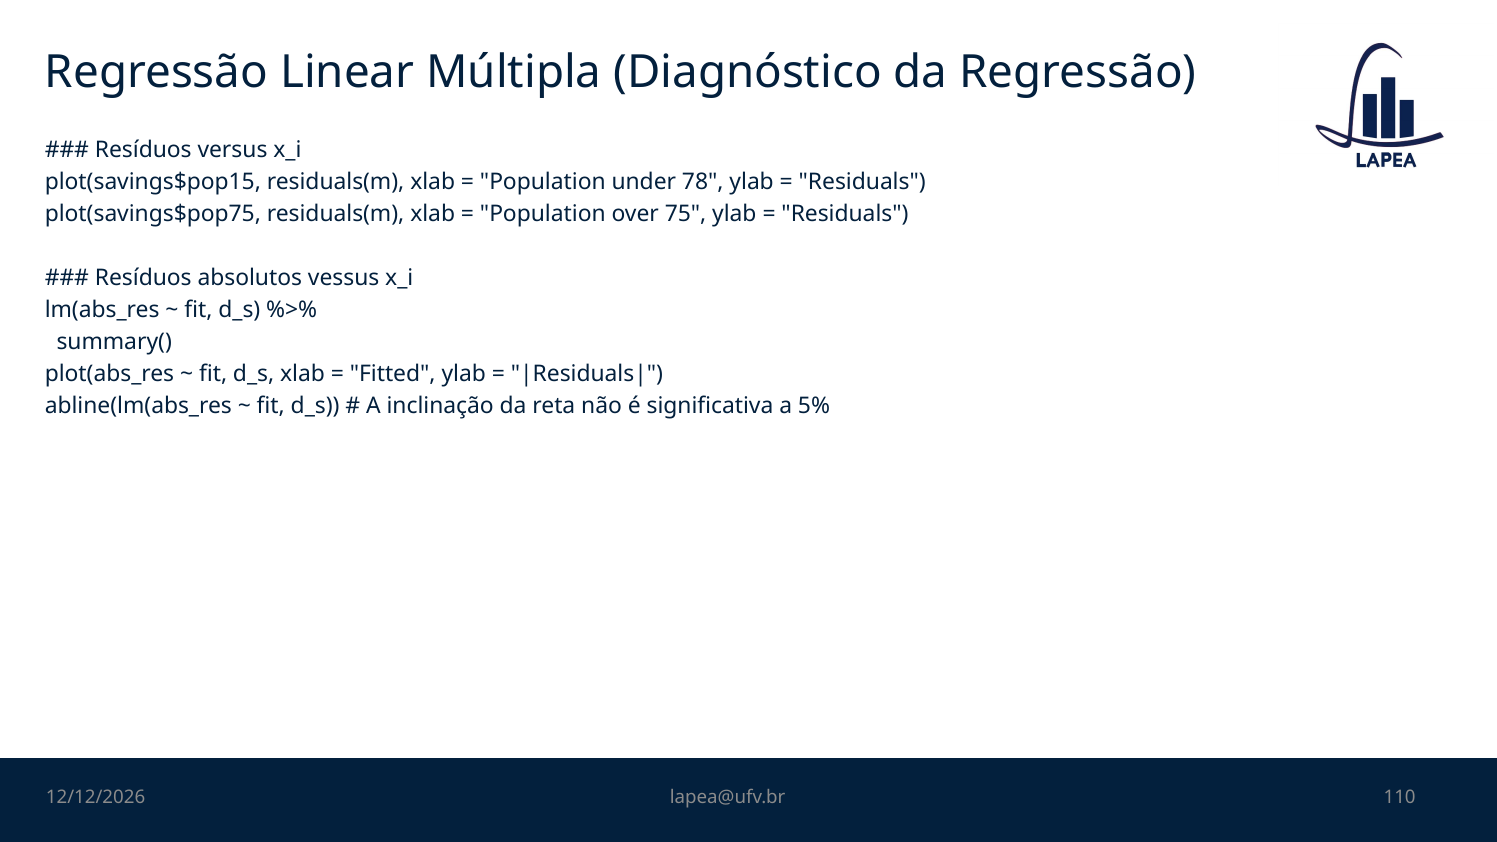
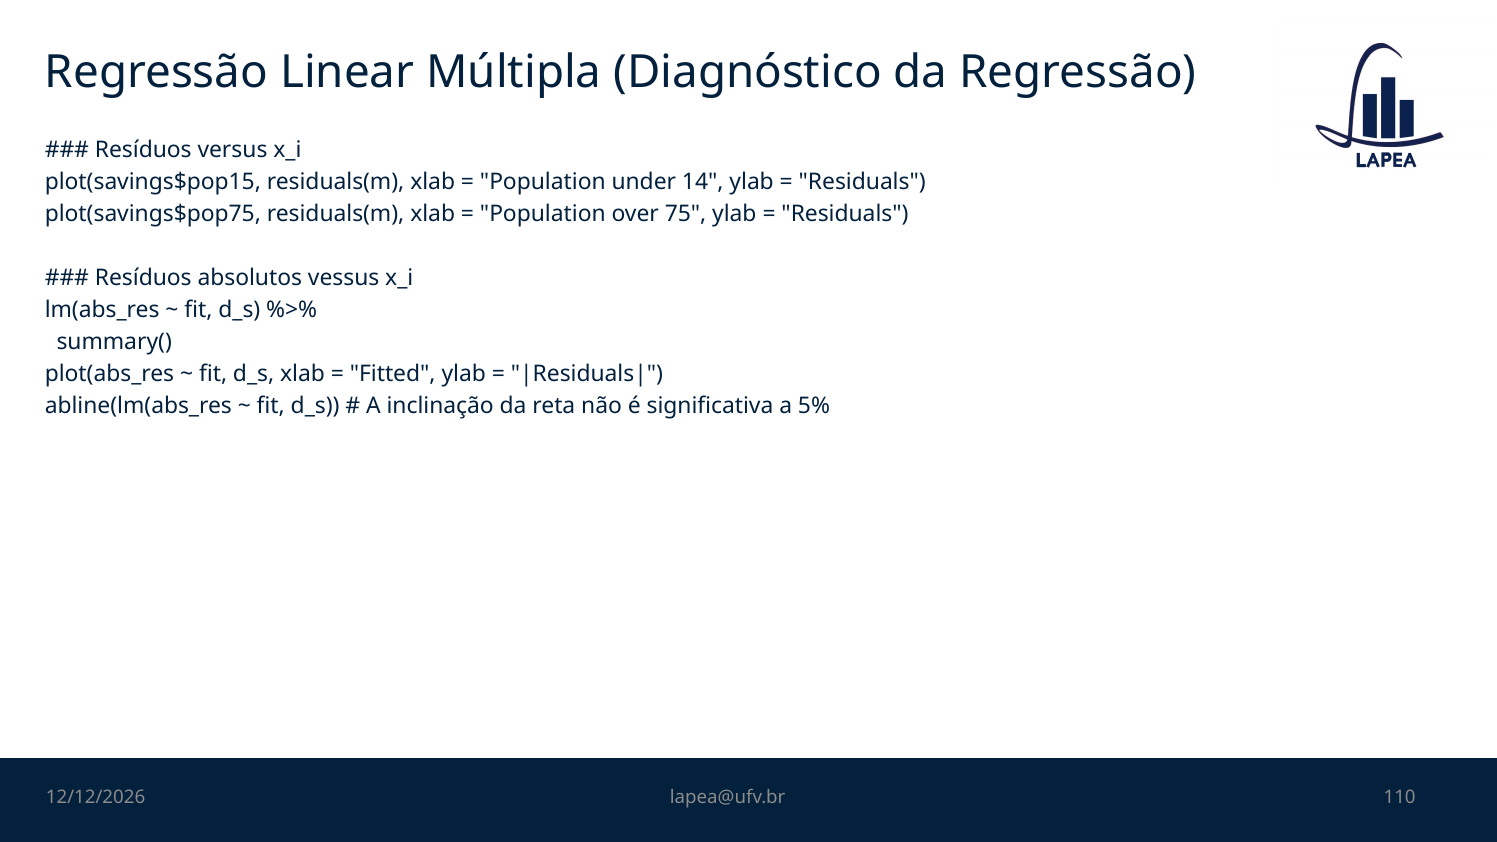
78: 78 -> 14
